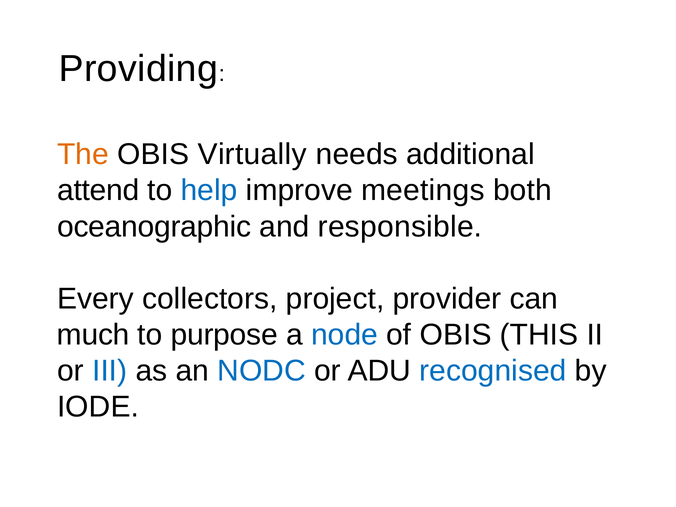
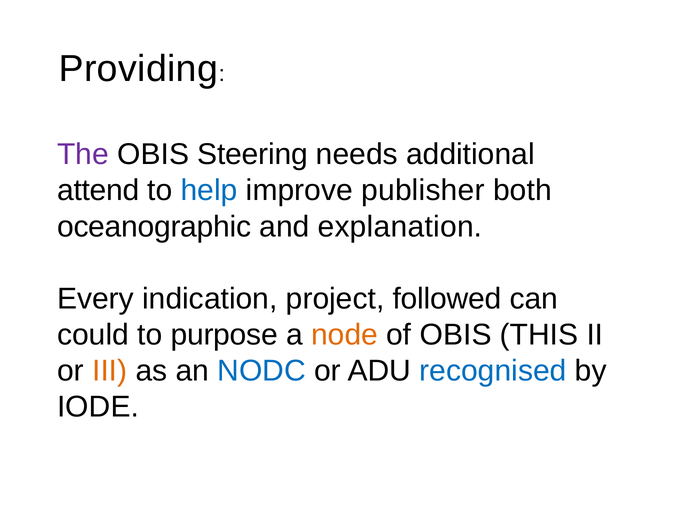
The colour: orange -> purple
Virtually: Virtually -> Steering
meetings: meetings -> publisher
responsible: responsible -> explanation
collectors: collectors -> indication
provider: provider -> followed
much: much -> could
node colour: blue -> orange
III colour: blue -> orange
